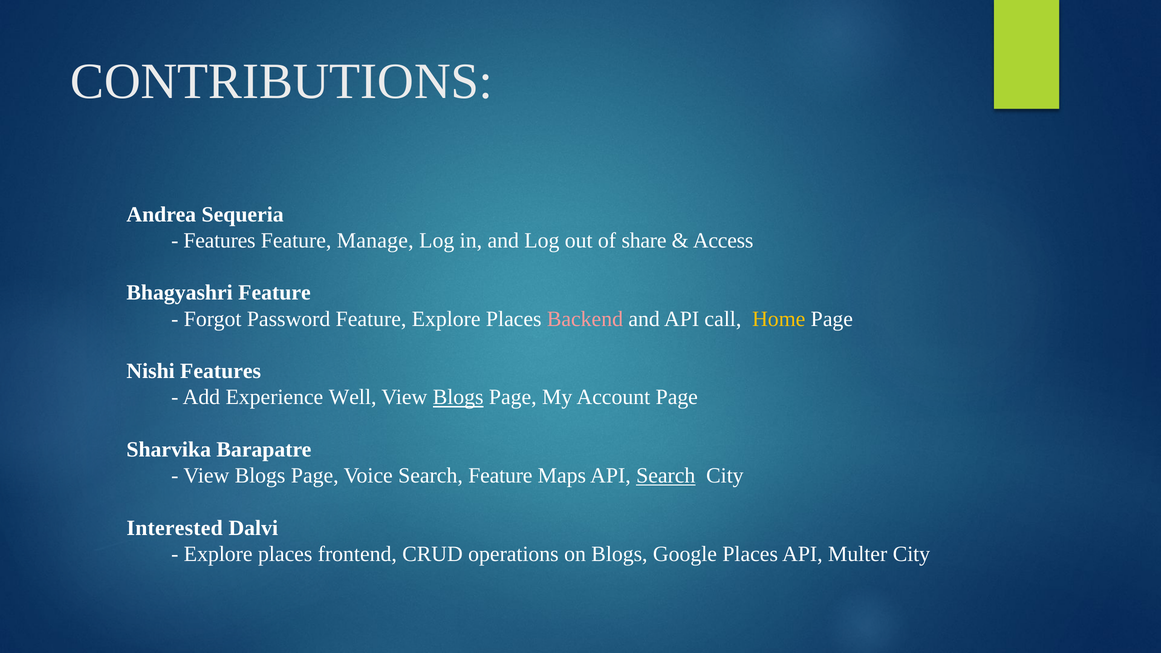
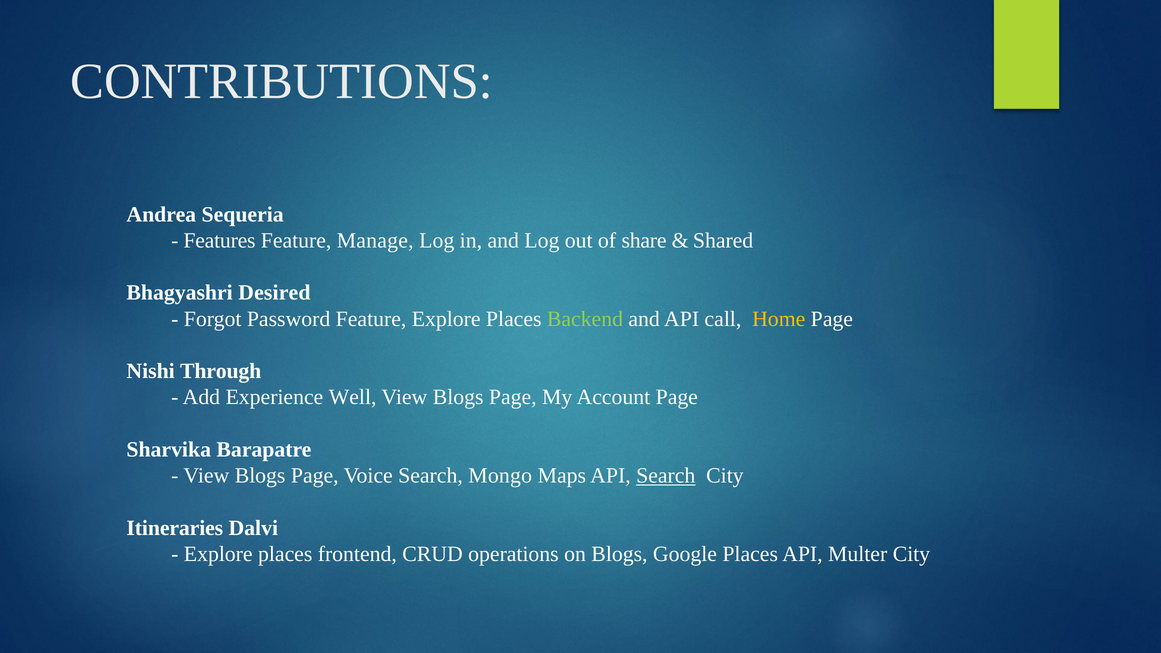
Access: Access -> Shared
Bhagyashri Feature: Feature -> Desired
Backend colour: pink -> light green
Nishi Features: Features -> Through
Blogs at (458, 397) underline: present -> none
Search Feature: Feature -> Mongo
Interested: Interested -> Itineraries
